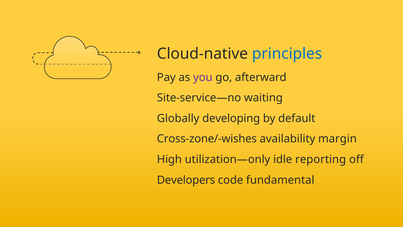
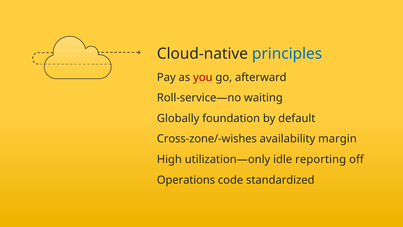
you colour: purple -> red
Site-service—no: Site-service—no -> Roll-service—no
developing: developing -> foundation
Developers: Developers -> Operations
fundamental: fundamental -> standardized
